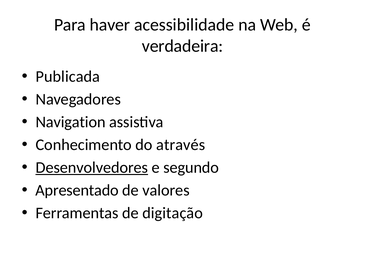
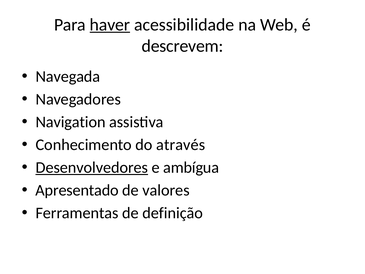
haver underline: none -> present
verdadeira: verdadeira -> descrevem
Publicada: Publicada -> Navegada
segundo: segundo -> ambígua
digitação: digitação -> definição
